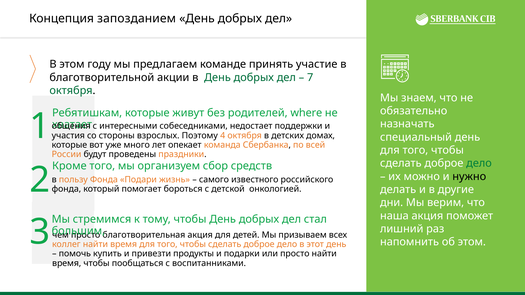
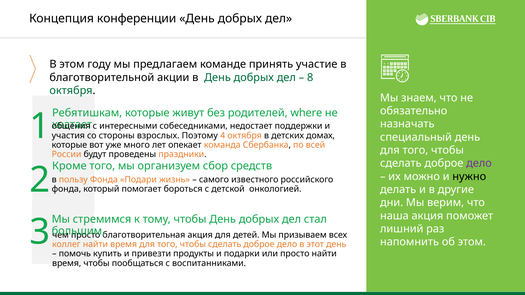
запозданием: запозданием -> конференции
7: 7 -> 8
дело at (479, 164) colour: green -> purple
